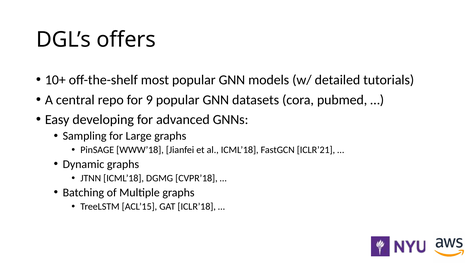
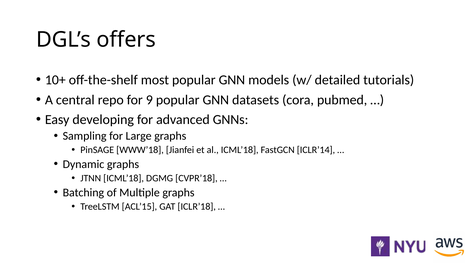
ICLR’21: ICLR’21 -> ICLR’14
